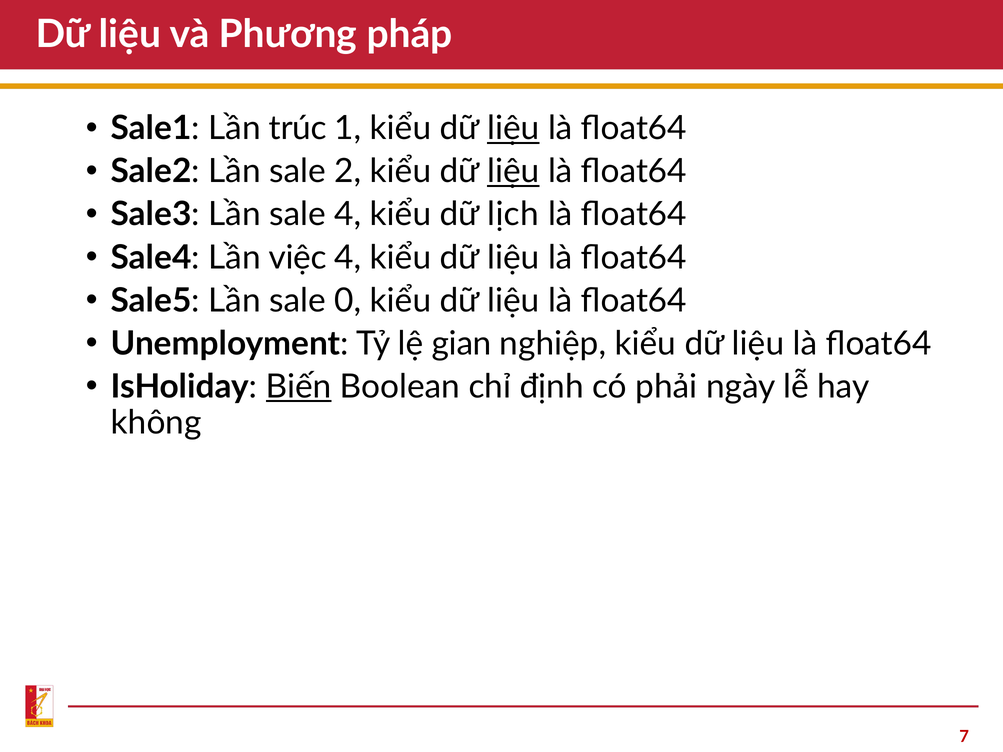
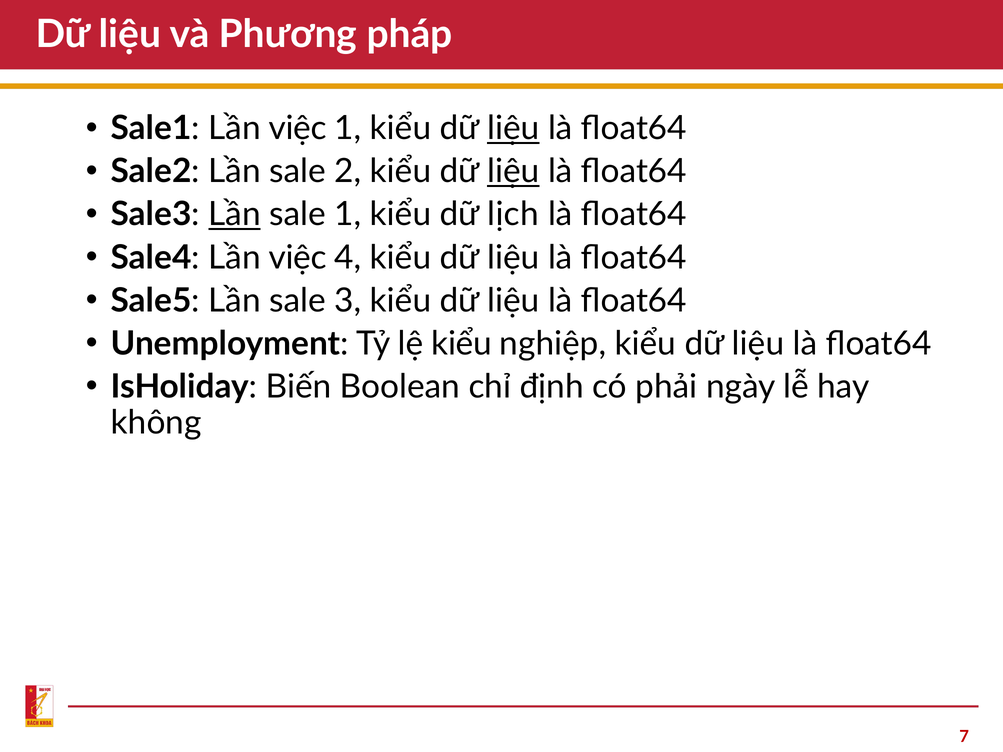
Sale1 Lần trúc: trúc -> việc
Lần at (235, 215) underline: none -> present
sale 4: 4 -> 1
0: 0 -> 3
lệ gian: gian -> kiểu
Biến underline: present -> none
